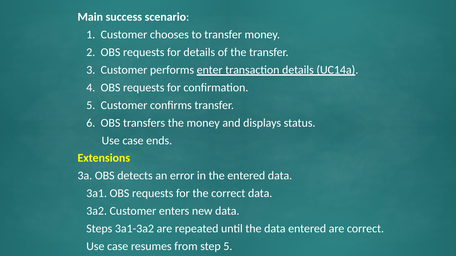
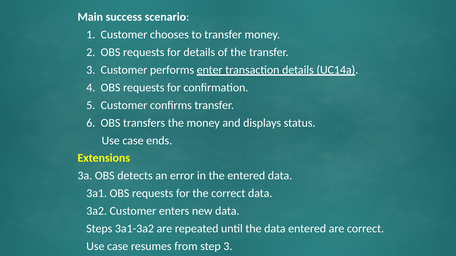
step 5: 5 -> 3
